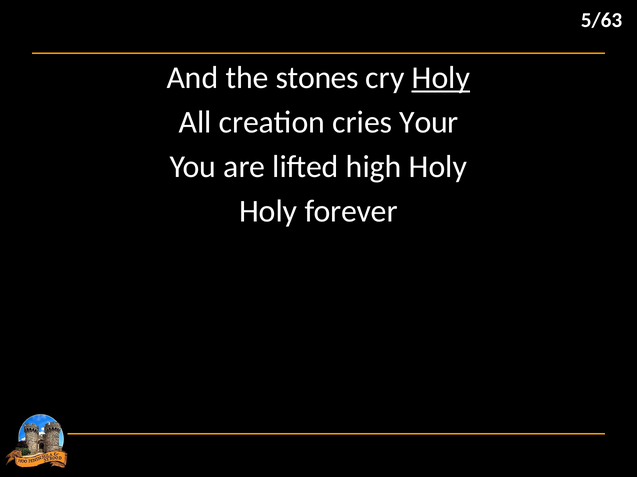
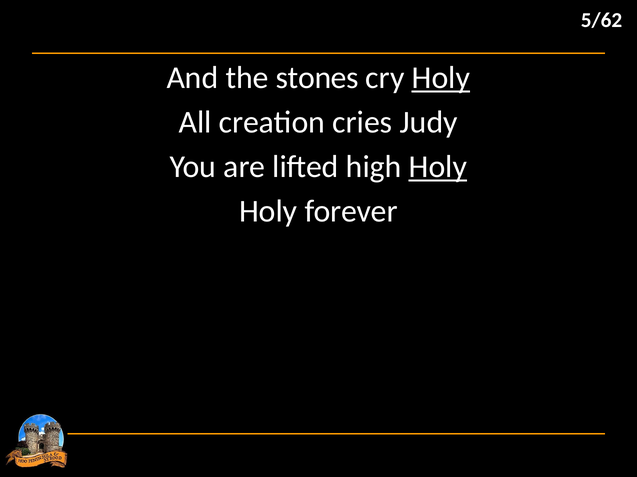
5/63: 5/63 -> 5/62
Your: Your -> Judy
Holy at (438, 167) underline: none -> present
